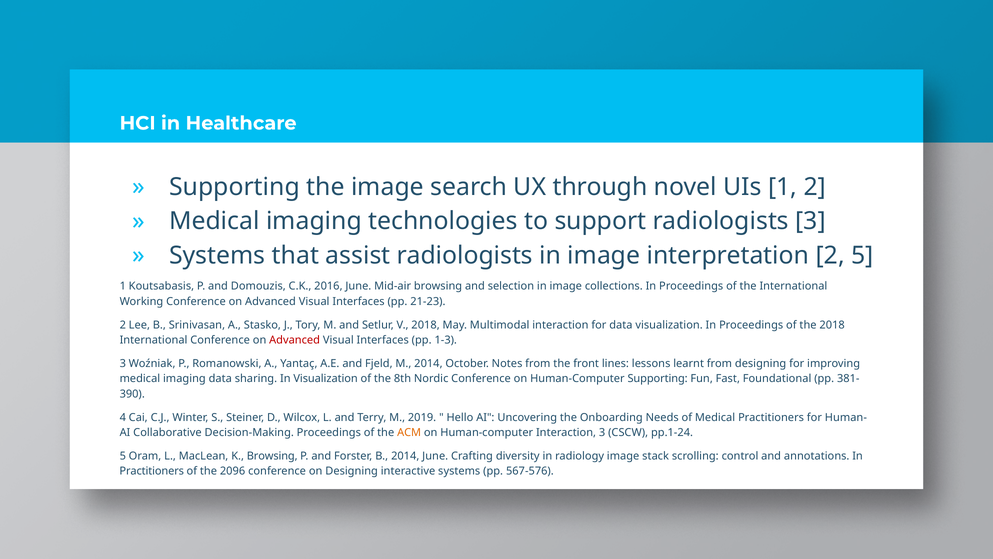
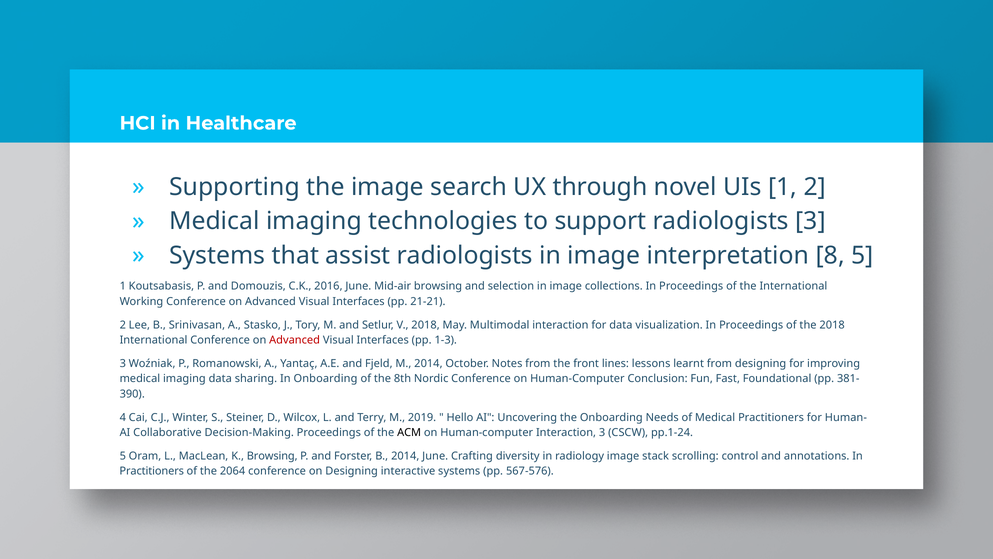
interpretation 2: 2 -> 8
21-23: 21-23 -> 21-21
In Visualization: Visualization -> Onboarding
Human-Computer Supporting: Supporting -> Conclusion
ACM colour: orange -> black
2096: 2096 -> 2064
